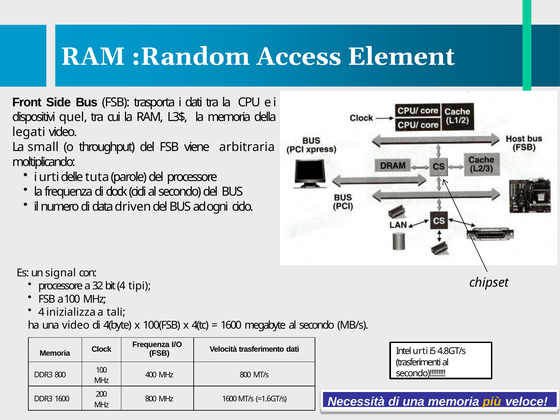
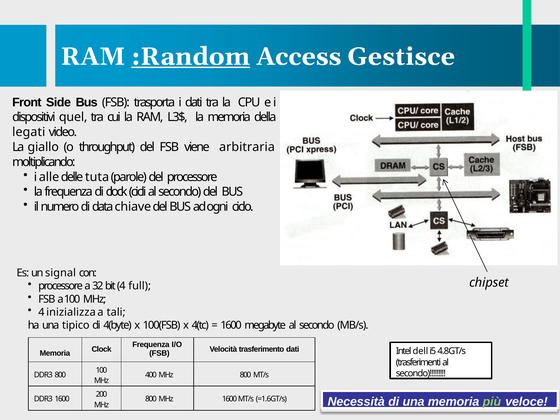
:Random underline: none -> present
Element: Element -> Gestisce
small: small -> giallo
i urti: urti -> alle
driven: driven -> chiave
tipi: tipi -> full
una video: video -> tipico
Intel urti: urti -> dell
più colour: yellow -> light green
